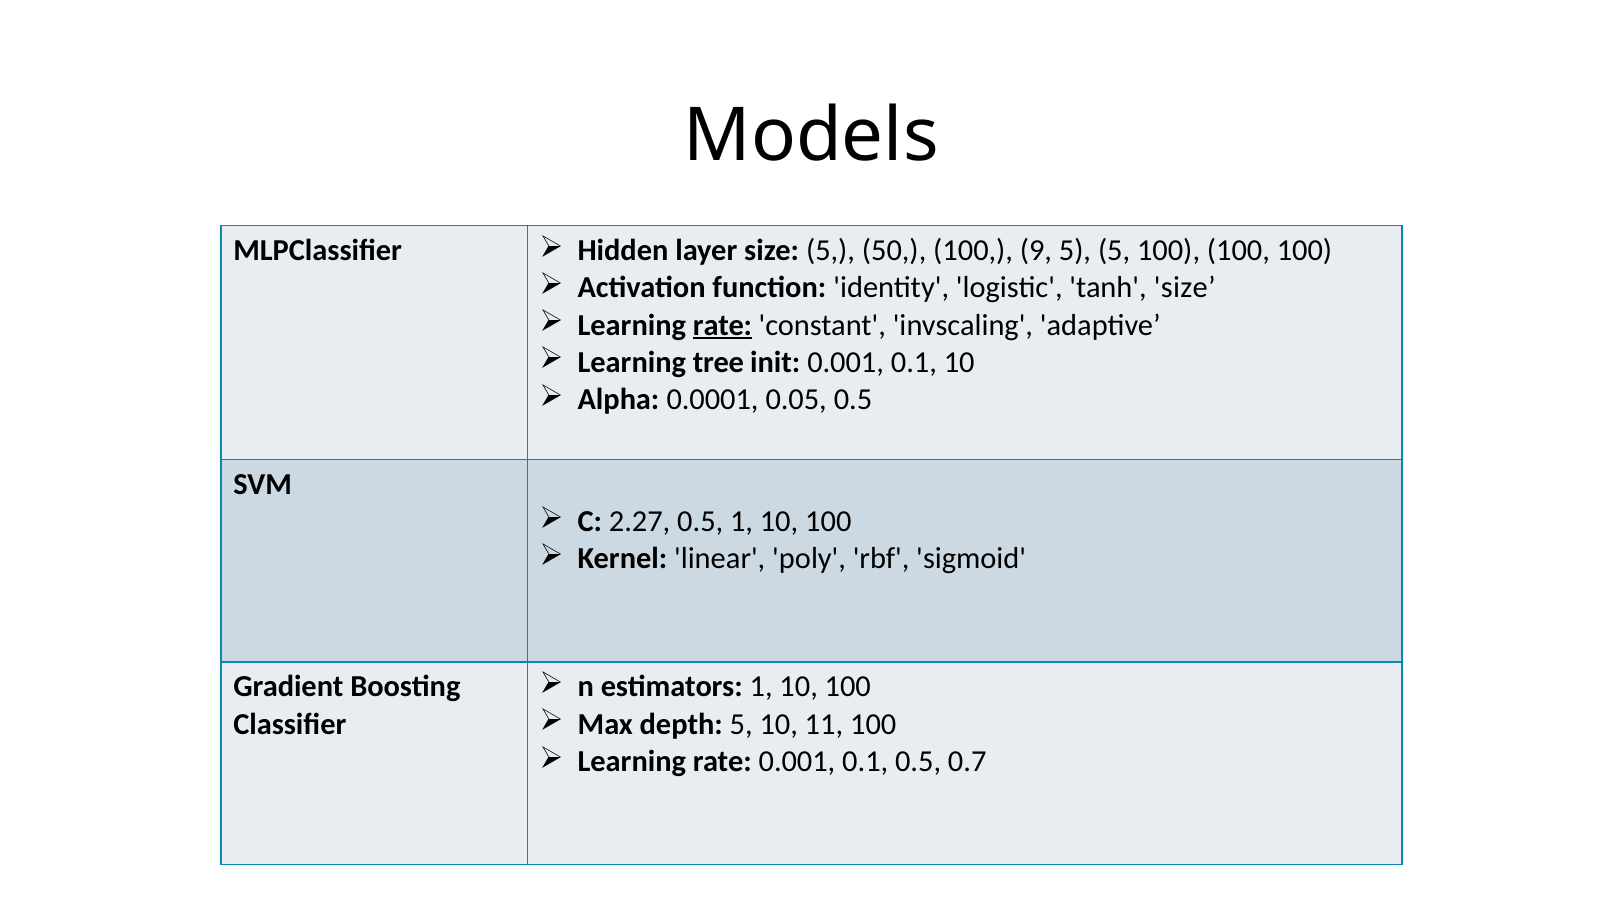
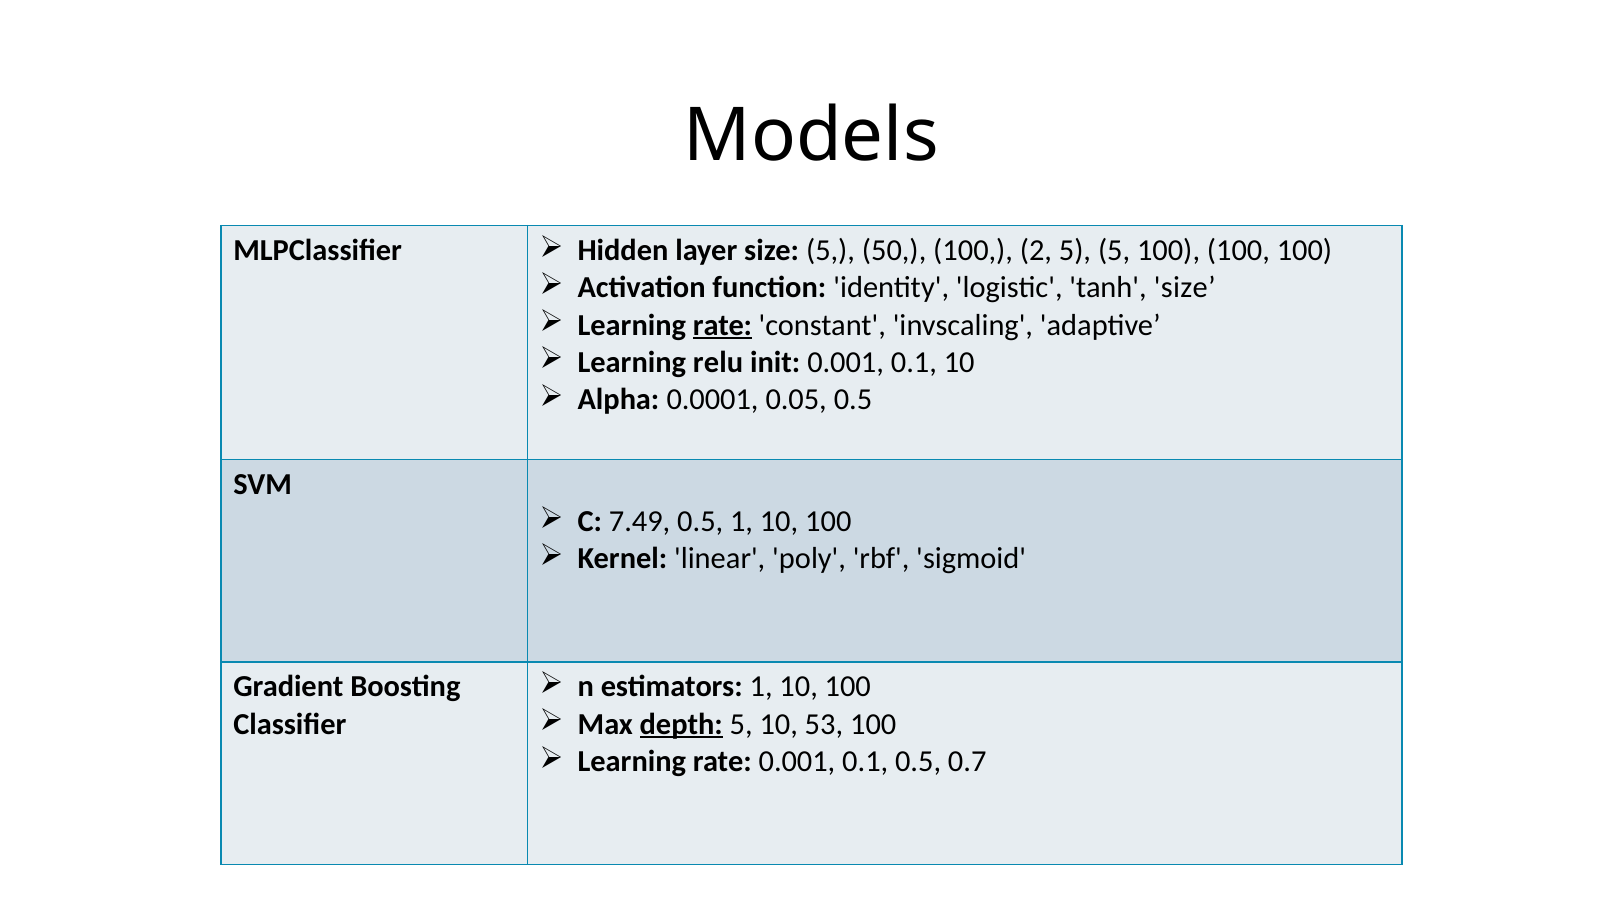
9: 9 -> 2
tree: tree -> relu
2.27: 2.27 -> 7.49
depth underline: none -> present
11: 11 -> 53
